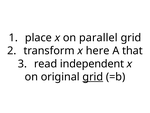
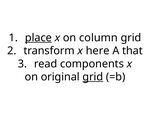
place underline: none -> present
parallel: parallel -> column
independent: independent -> components
